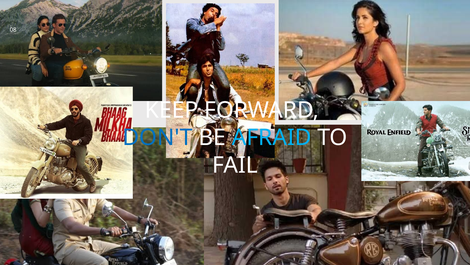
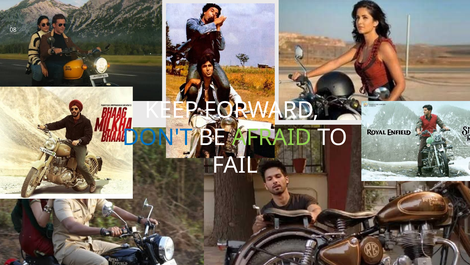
AFRAID colour: light blue -> light green
